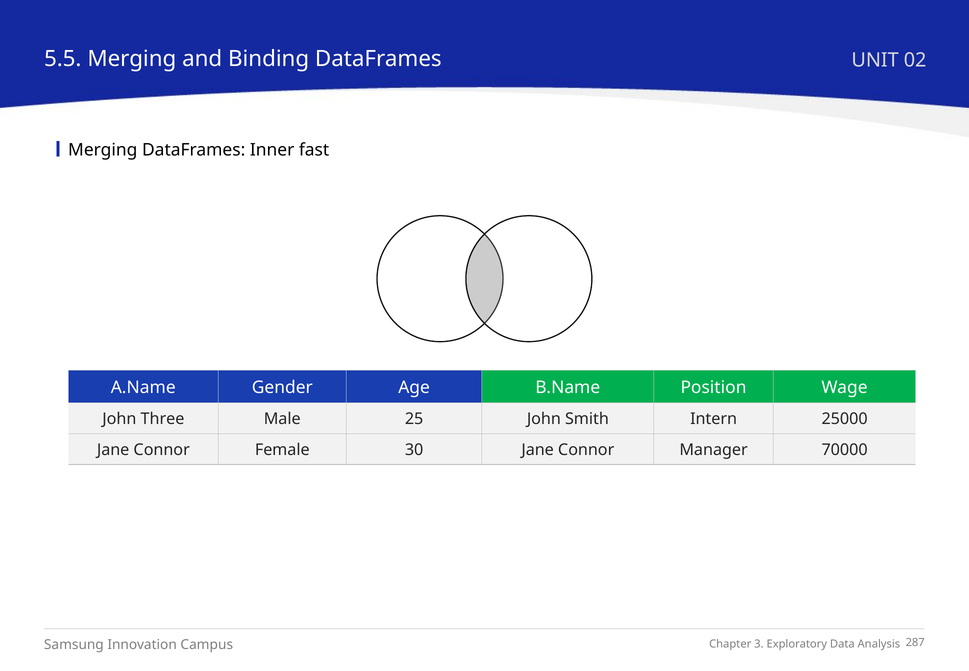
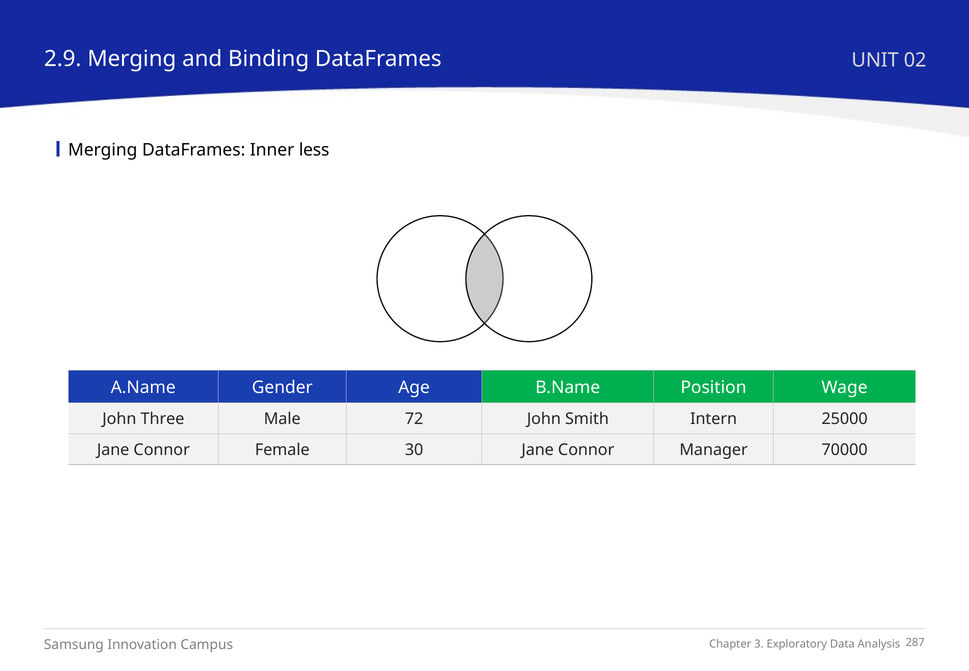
5.5: 5.5 -> 2.9
fast: fast -> less
25: 25 -> 72
